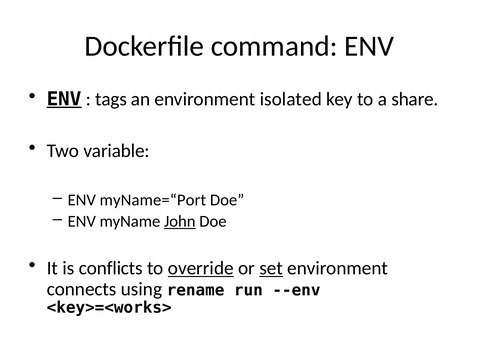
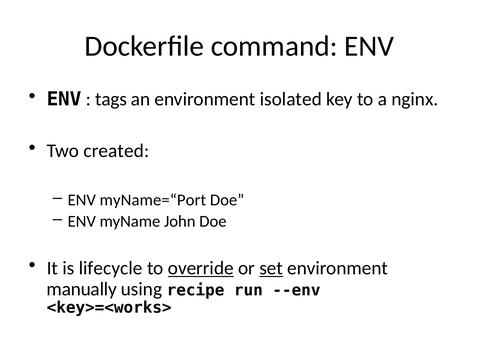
ENV at (64, 99) underline: present -> none
share: share -> nginx
variable: variable -> created
John underline: present -> none
conflicts: conflicts -> lifecycle
connects: connects -> manually
rename: rename -> recipe
